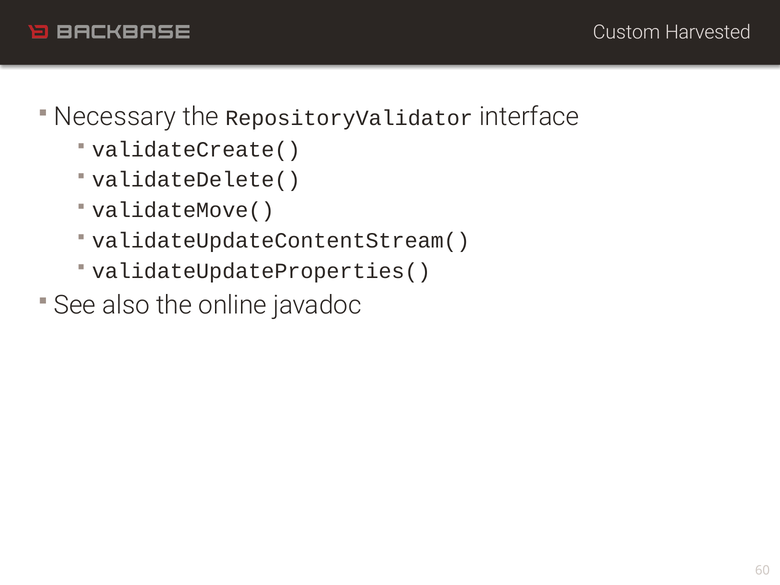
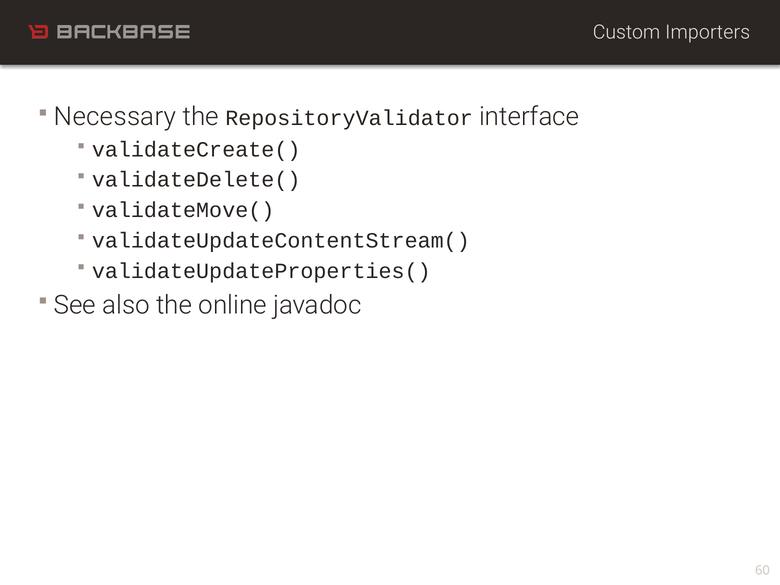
Harvested: Harvested -> Importers
